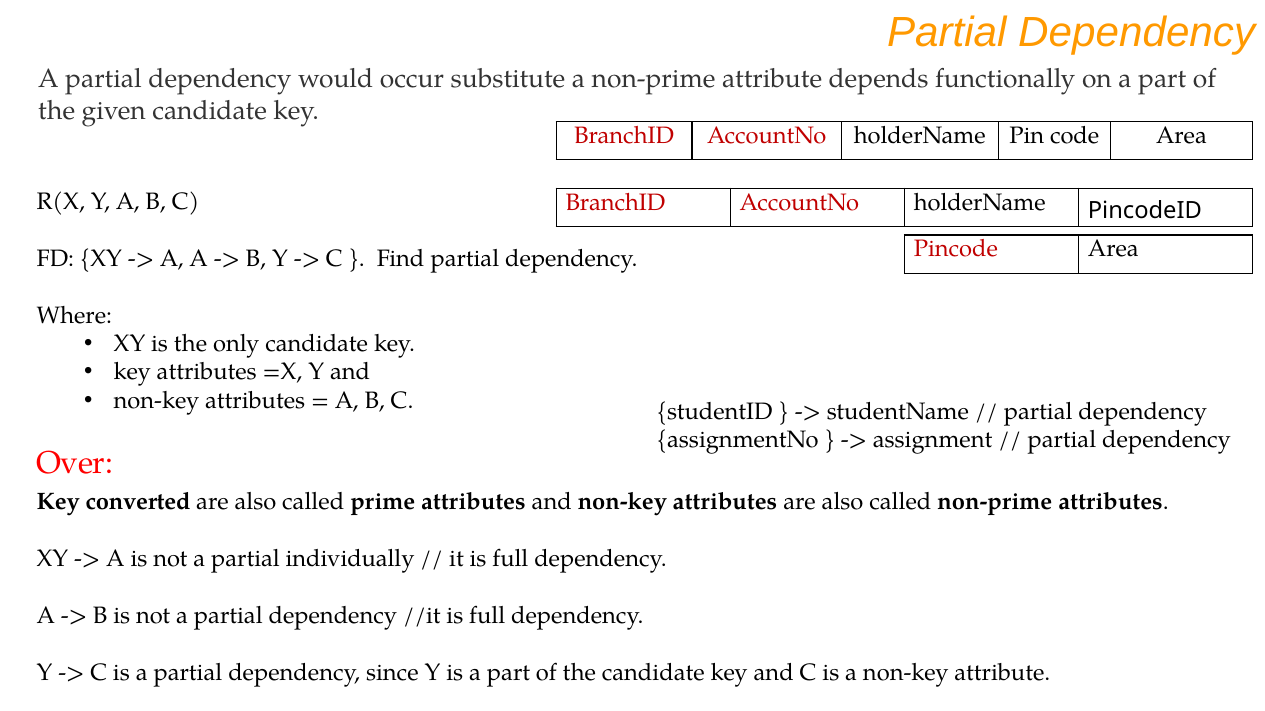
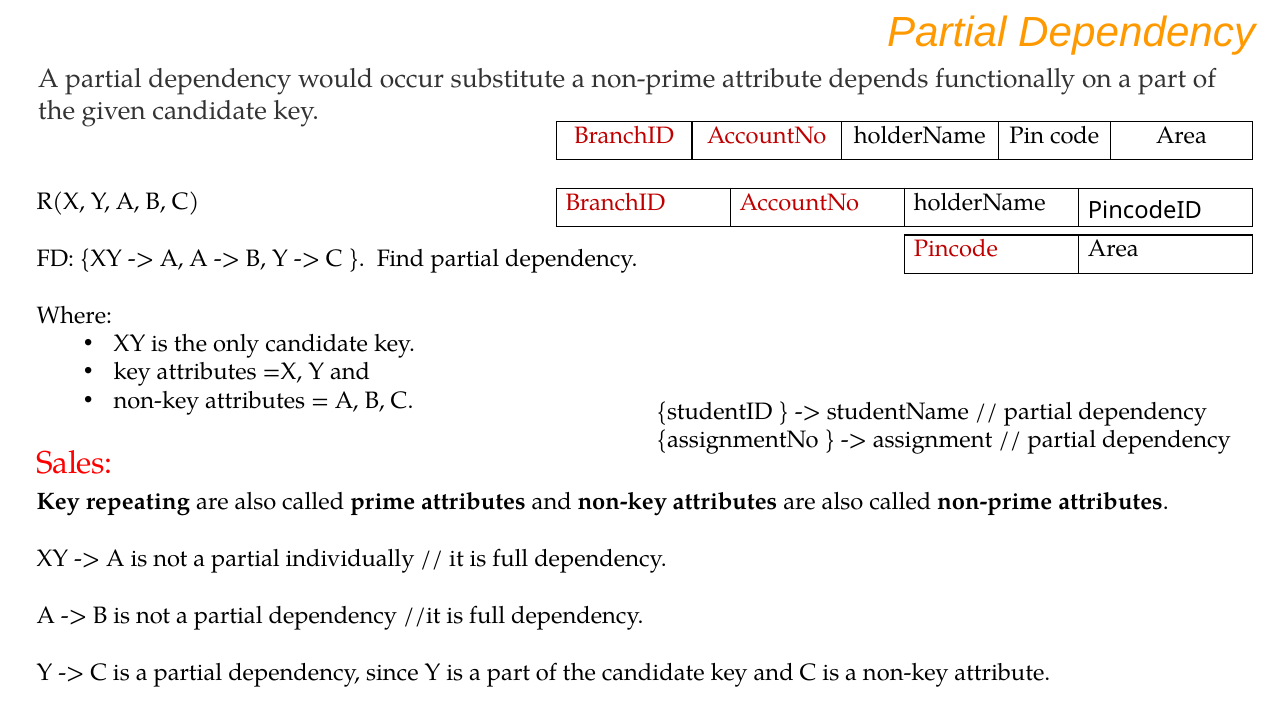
Over: Over -> Sales
converted: converted -> repeating
